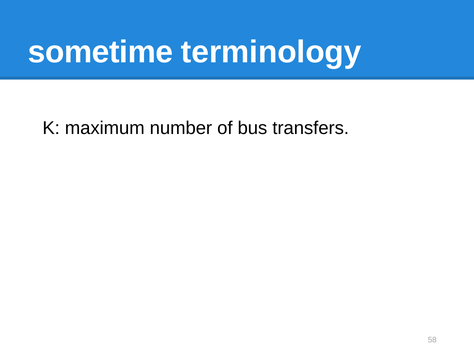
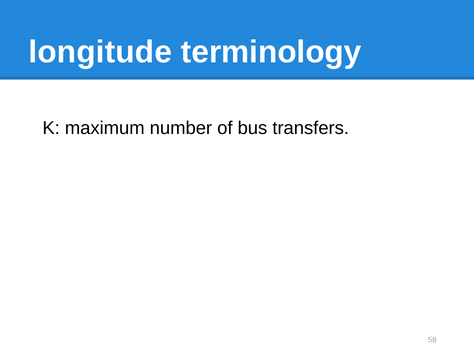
sometime: sometime -> longitude
